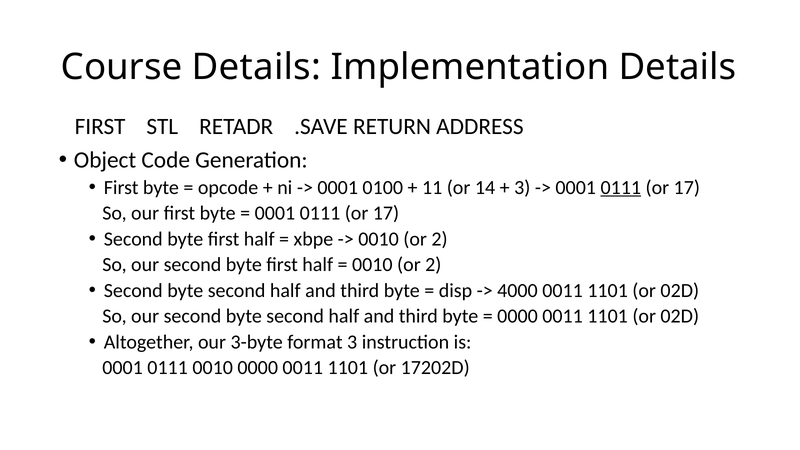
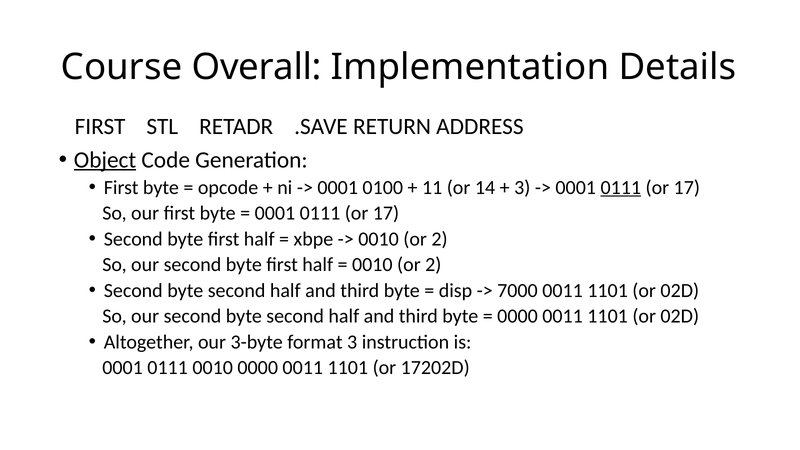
Course Details: Details -> Overall
Object underline: none -> present
4000: 4000 -> 7000
